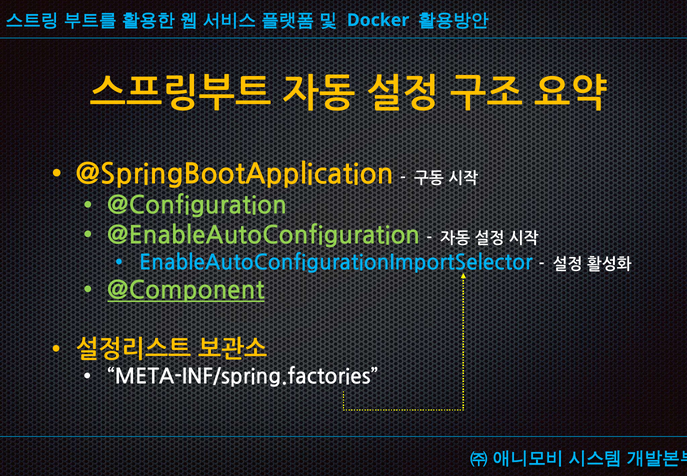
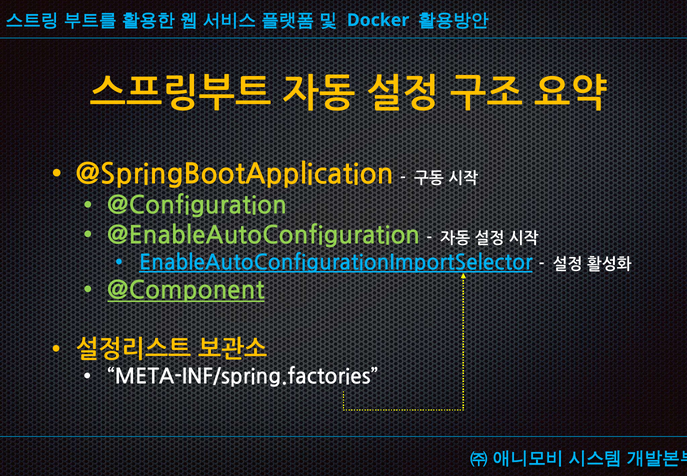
EnableAutoConfigurationImportSelector underline: none -> present
